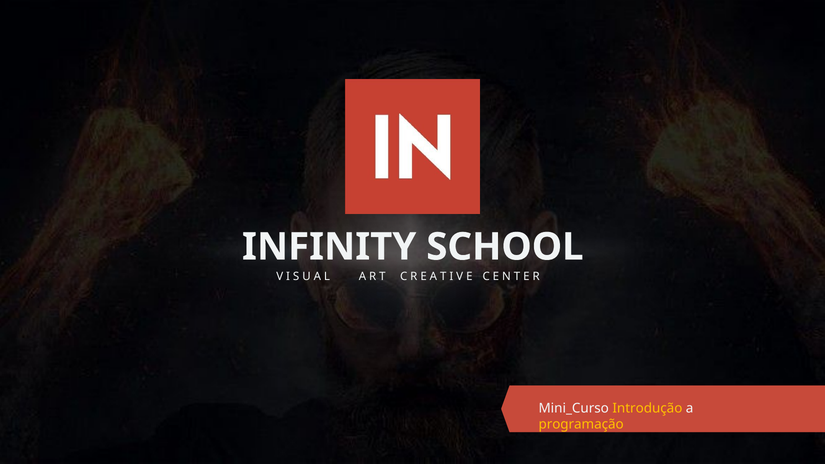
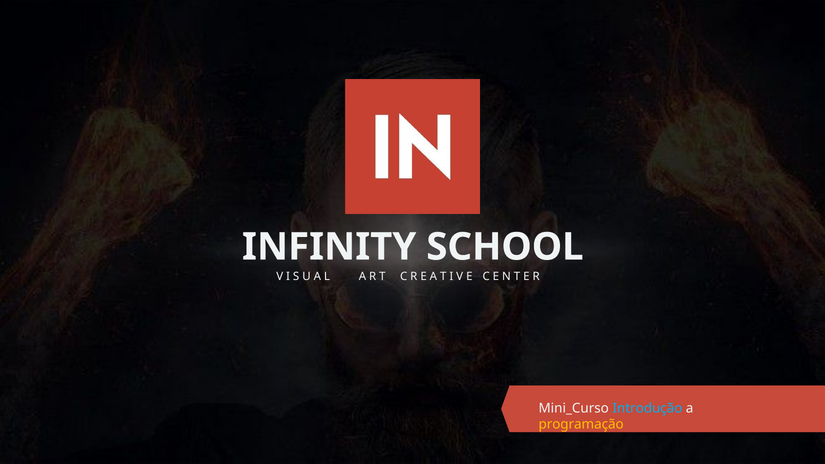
Introdução colour: yellow -> light blue
